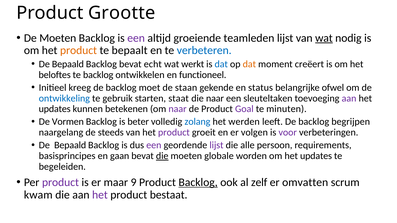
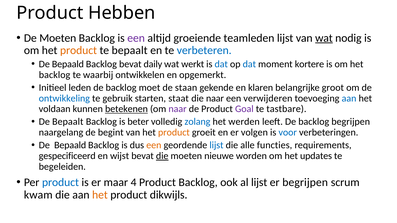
Grootte: Grootte -> Hebben
echt: echt -> daily
dat at (249, 64) colour: orange -> blue
creëert: creëert -> kortere
beloftes at (55, 75): beloftes -> backlog
te backlog: backlog -> waarbij
functioneel: functioneel -> opgemerkt
kreeg: kreeg -> leden
status: status -> klaren
ofwel: ofwel -> groot
sleuteltaken: sleuteltaken -> verwijderen
aan at (349, 98) colour: purple -> blue
updates at (55, 109): updates -> voldaan
betekenen underline: none -> present
minuten: minuten -> tastbare
De Vormen: Vormen -> Bepaalt
steeds: steeds -> begint
product at (174, 133) colour: purple -> orange
voor colour: purple -> blue
een at (154, 145) colour: purple -> orange
lijst at (216, 145) colour: purple -> blue
persoon: persoon -> functies
basisprincipes: basisprincipes -> gespecificeerd
gaan: gaan -> wijst
globale: globale -> nieuwe
product at (60, 183) colour: purple -> blue
9: 9 -> 4
Backlog at (198, 183) underline: present -> none
al zelf: zelf -> lijst
er omvatten: omvatten -> begrijpen
het at (100, 195) colour: purple -> orange
bestaat: bestaat -> dikwijls
